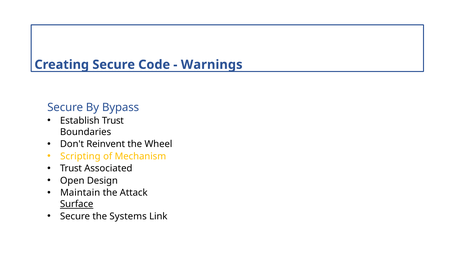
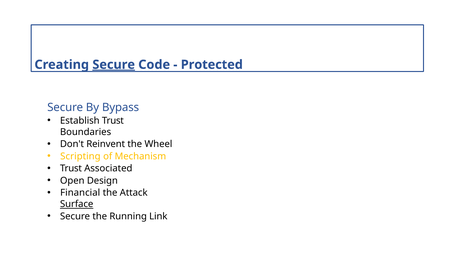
Secure at (114, 65) underline: none -> present
Warnings: Warnings -> Protected
Maintain: Maintain -> Financial
Systems: Systems -> Running
